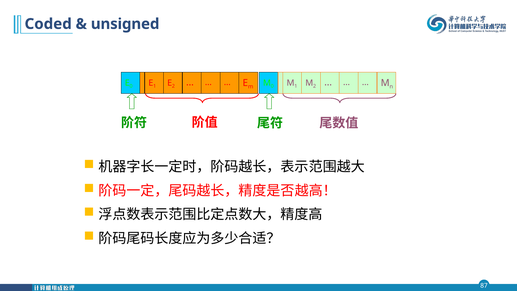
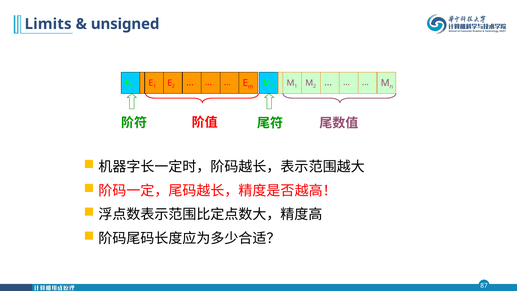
Coded: Coded -> Limits
